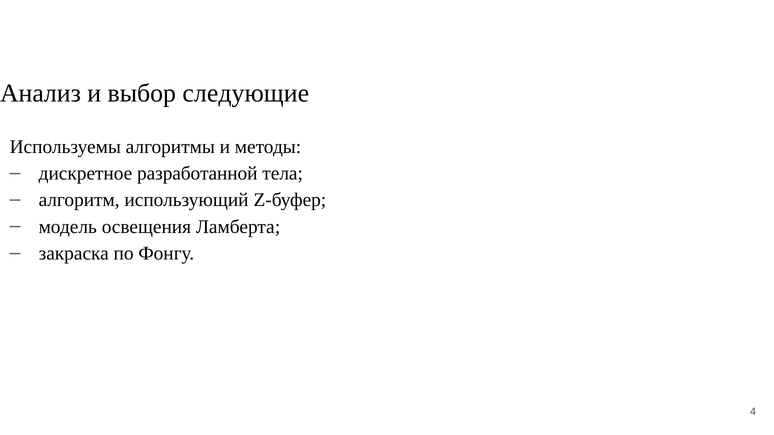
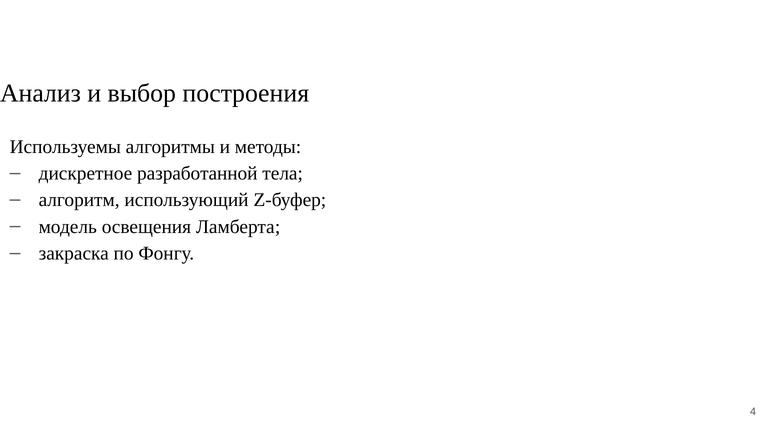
следующие: следующие -> построения
